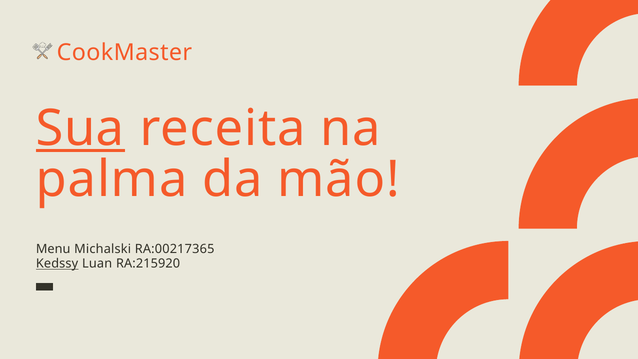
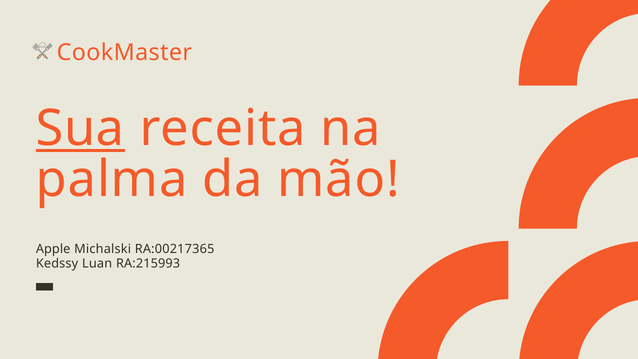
Menu: Menu -> Apple
Kedssy underline: present -> none
RA:215920: RA:215920 -> RA:215993
